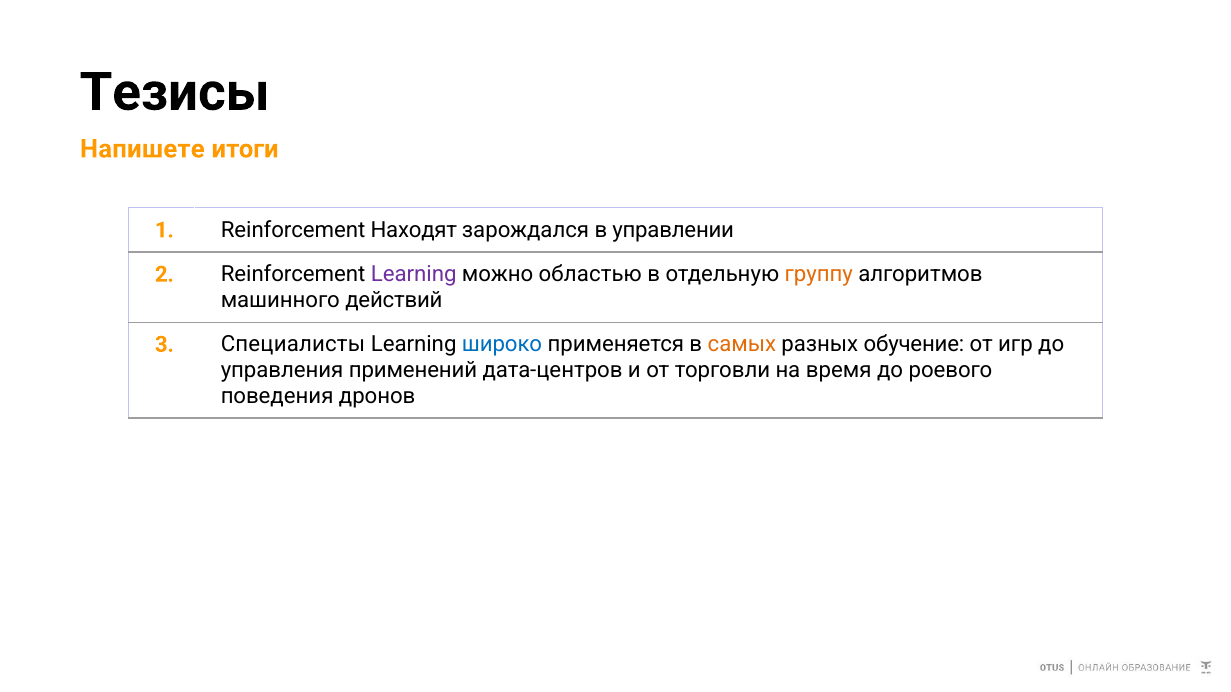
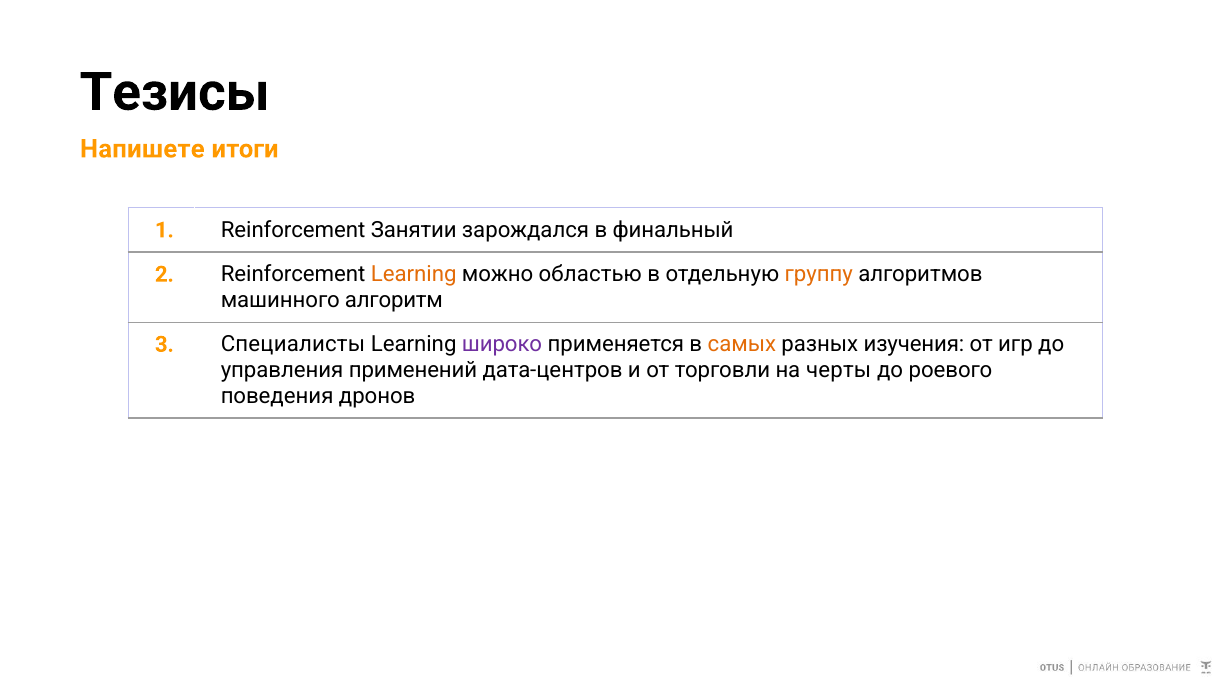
Находят: Находят -> Занятии
управлении: управлении -> финальный
Learning at (414, 275) colour: purple -> orange
действий: действий -> алгоритм
широко colour: blue -> purple
обучение: обучение -> изучения
время: время -> черты
